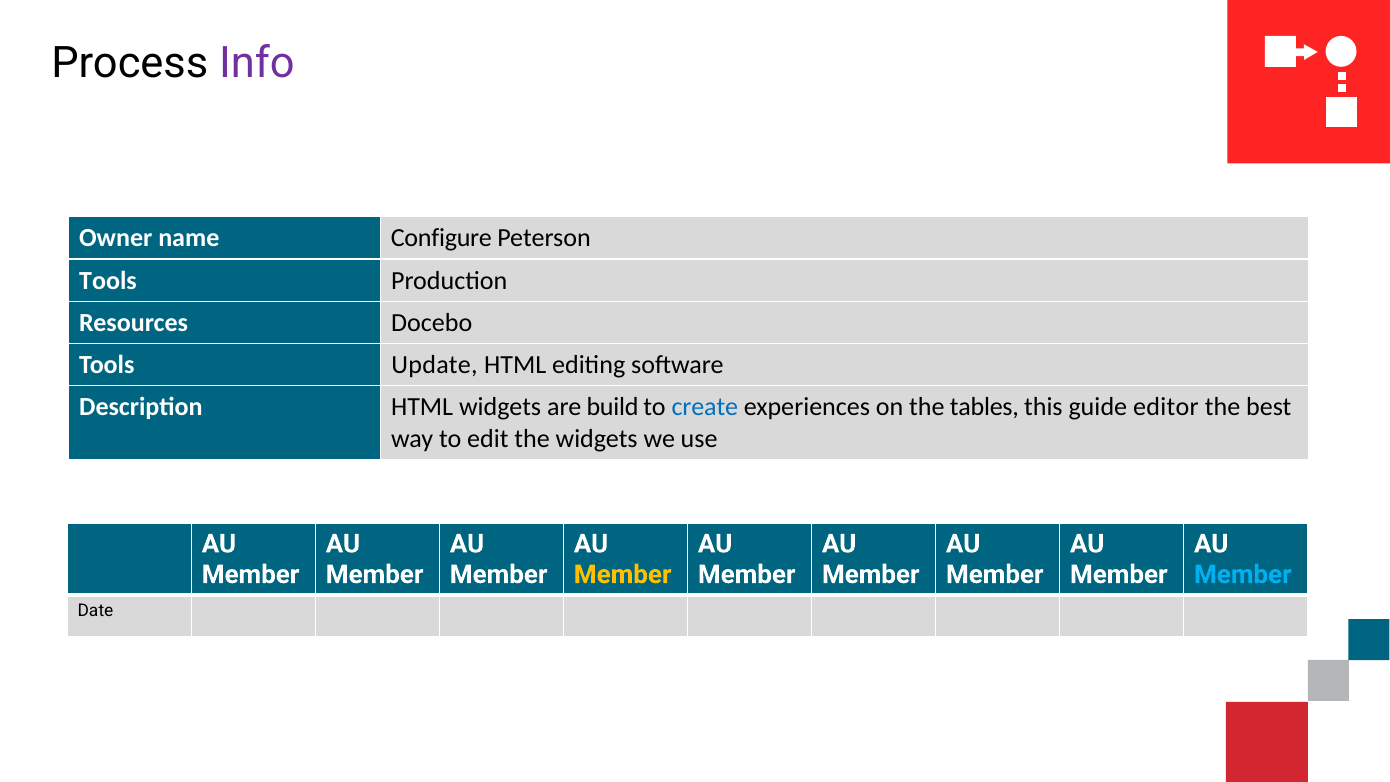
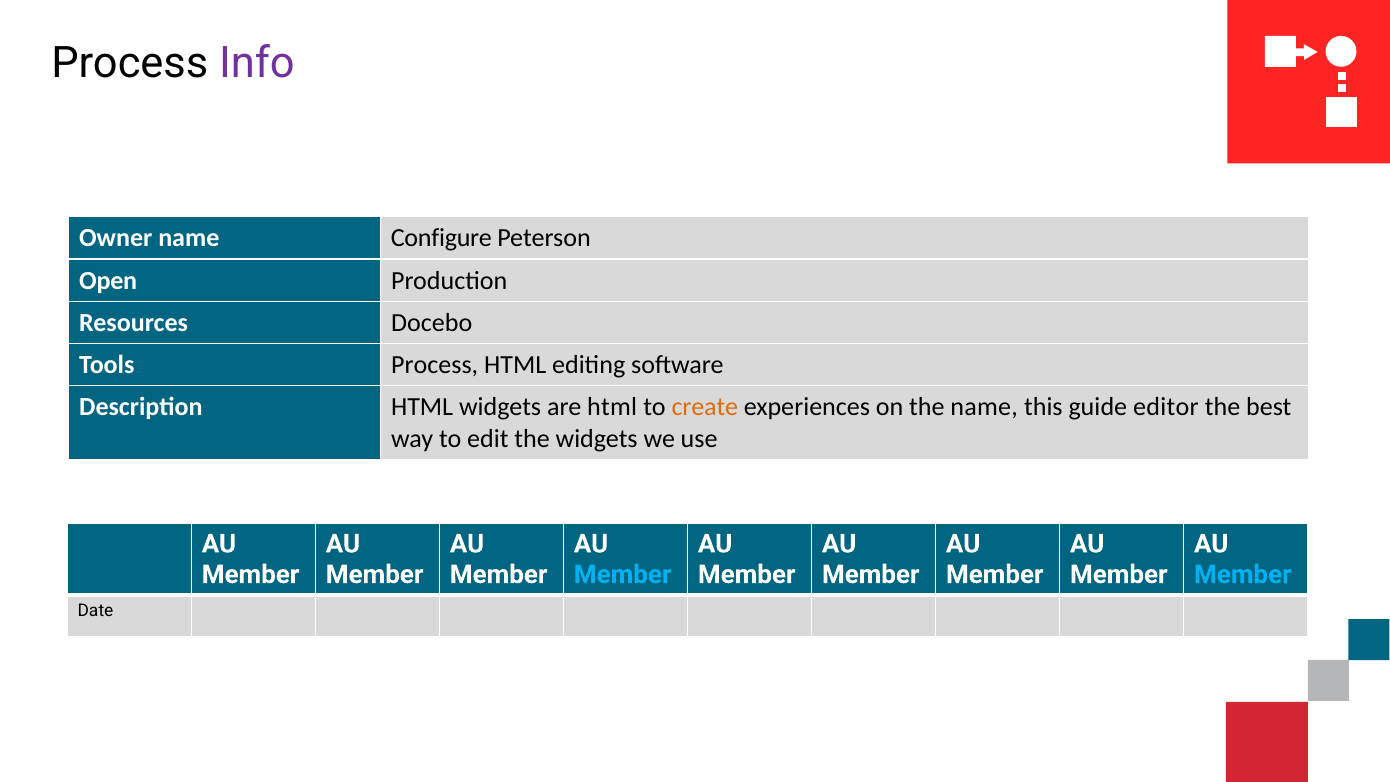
Tools at (108, 280): Tools -> Open
Tools Update: Update -> Process
are build: build -> html
create colour: blue -> orange
the tables: tables -> name
Member at (623, 574) colour: yellow -> light blue
